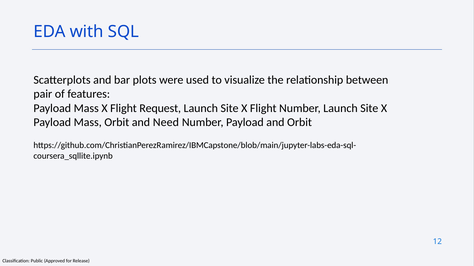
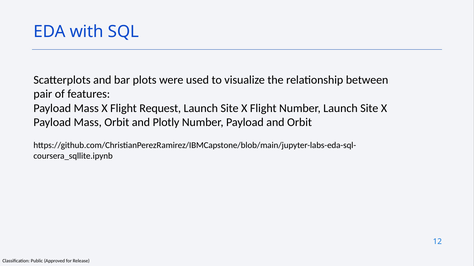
Need: Need -> Plotly
